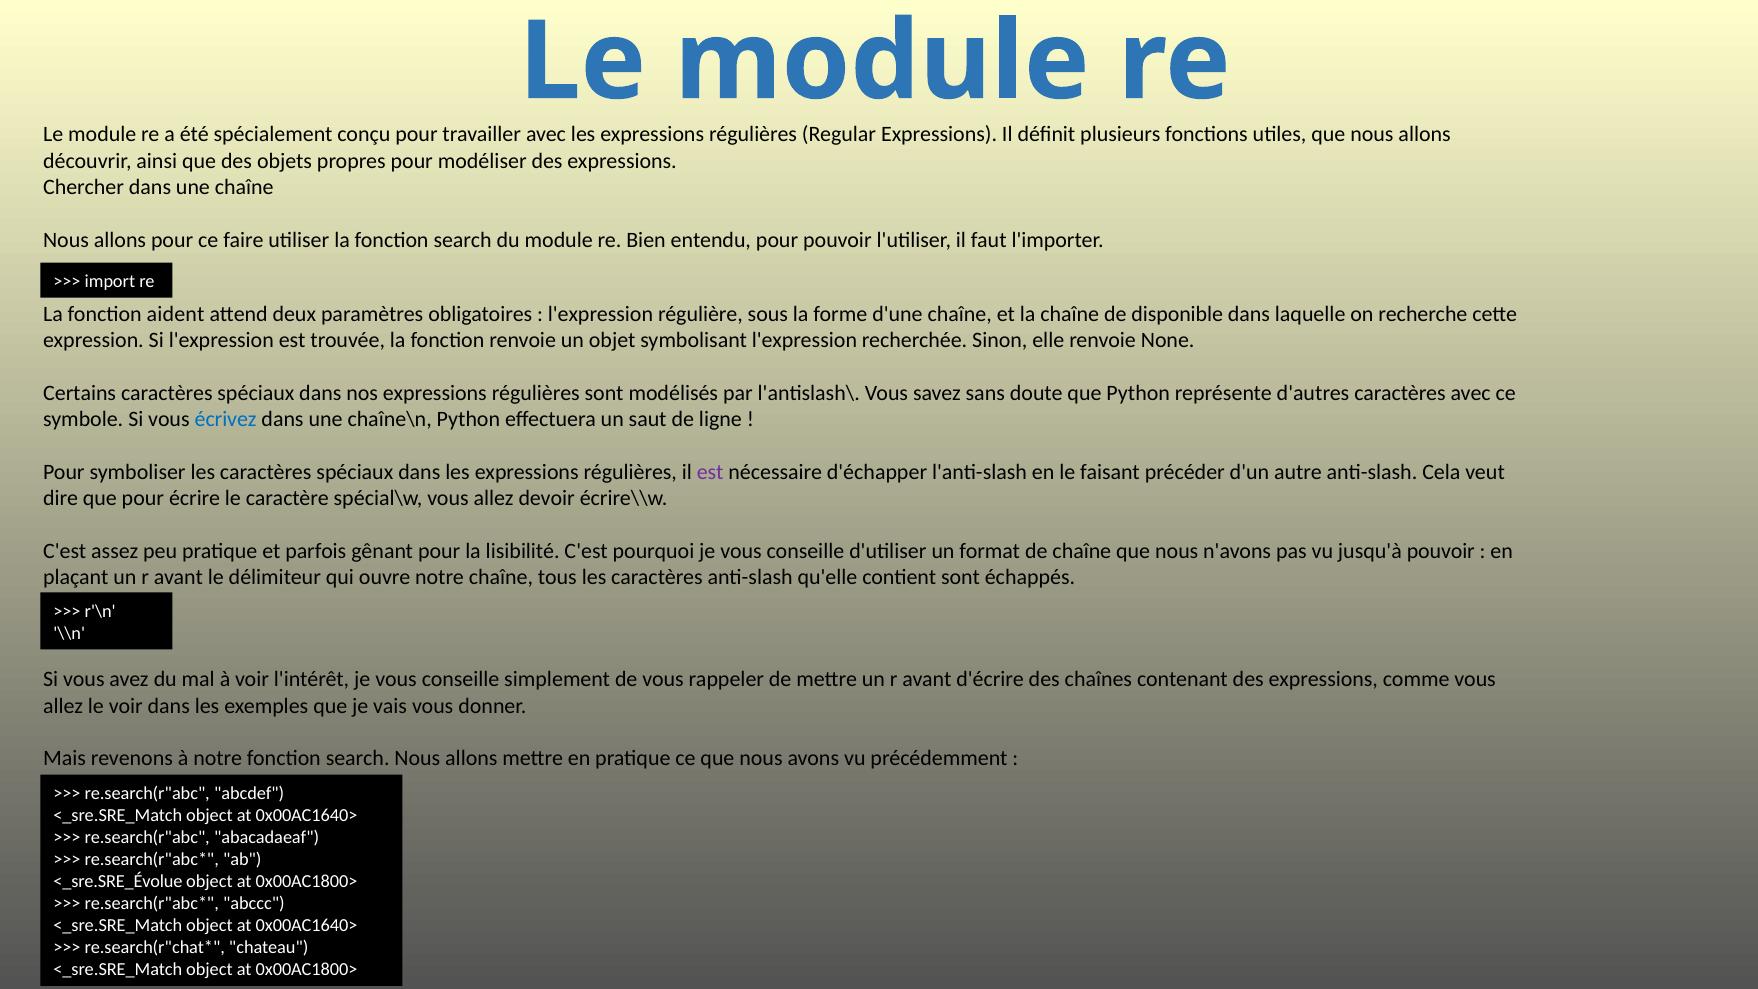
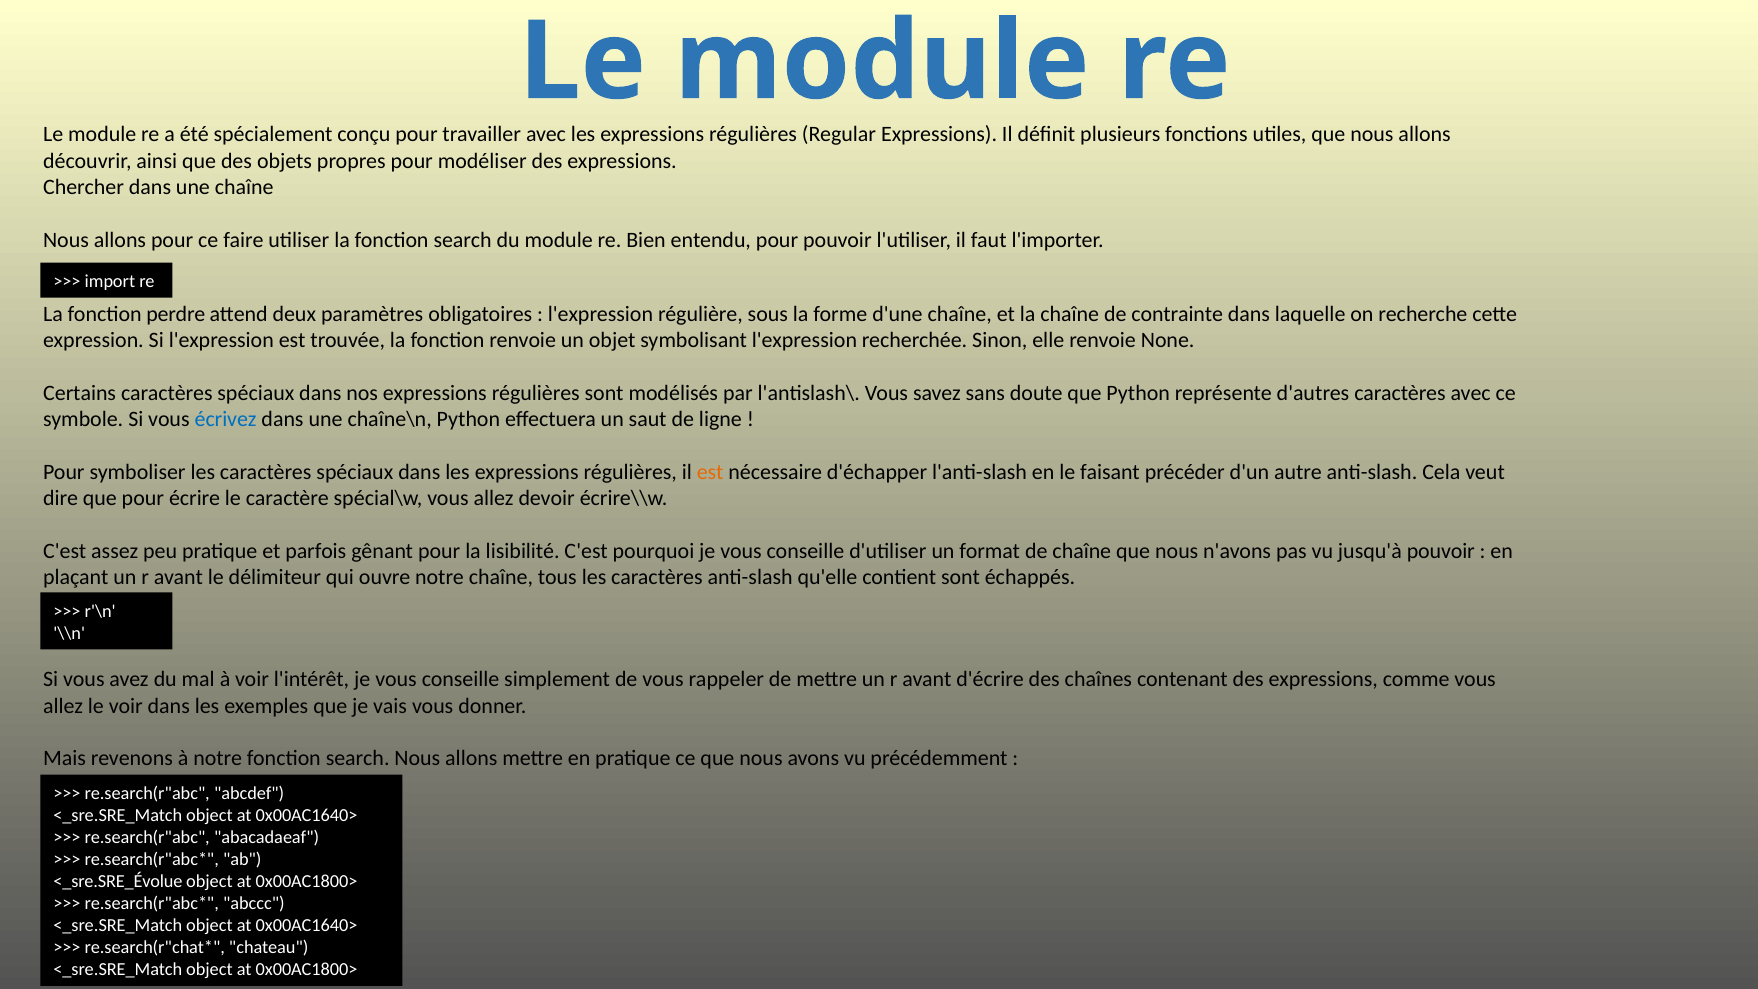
aident: aident -> perdre
disponible: disponible -> contrainte
est at (710, 472) colour: purple -> orange
